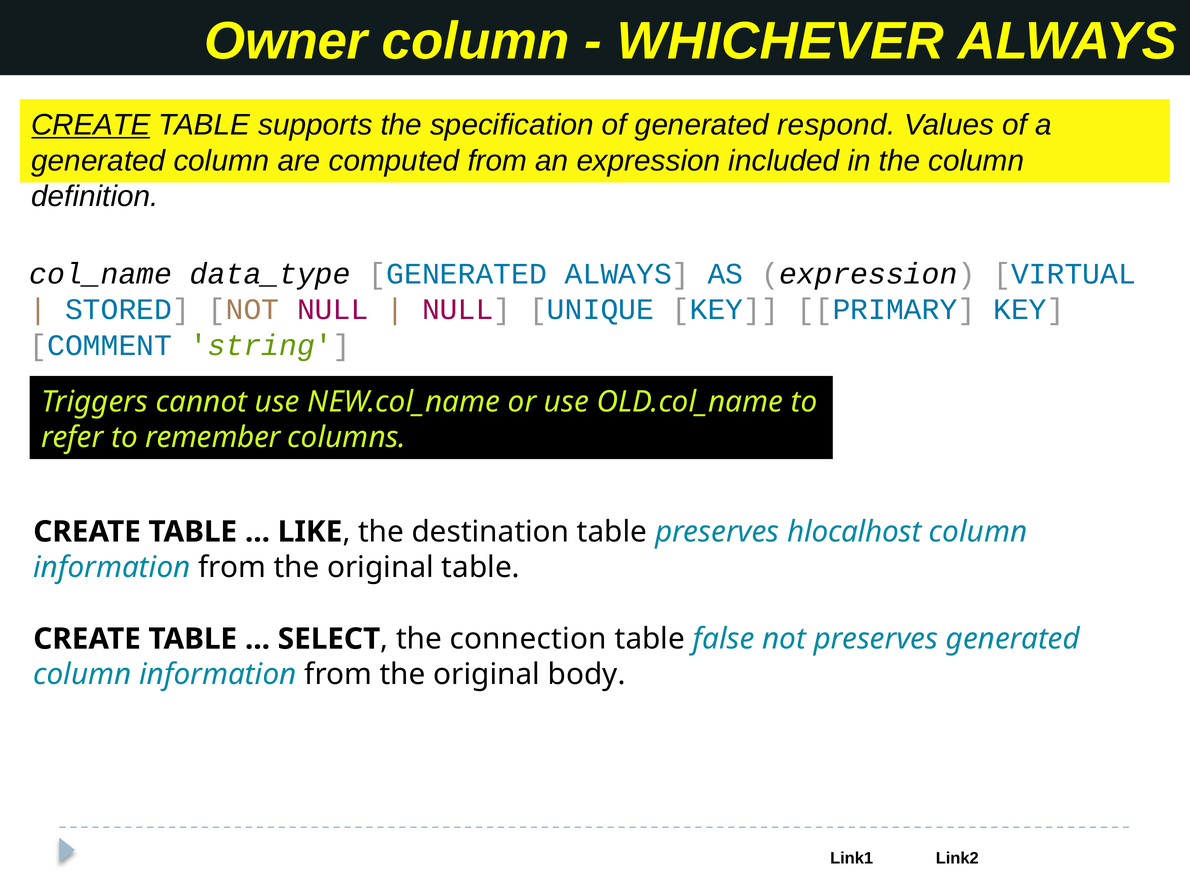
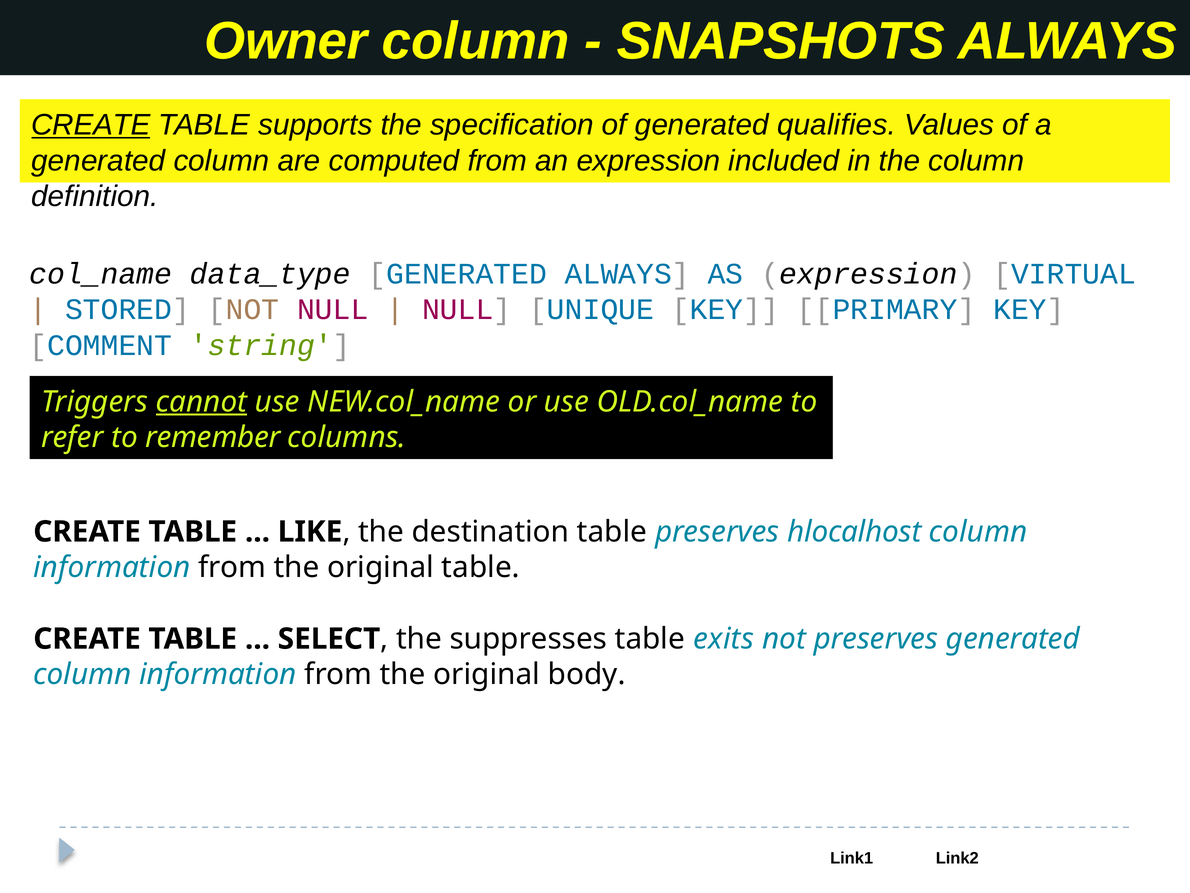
WHICHEVER: WHICHEVER -> SNAPSHOTS
respond: respond -> qualifies
cannot underline: none -> present
connection: connection -> suppresses
false: false -> exits
